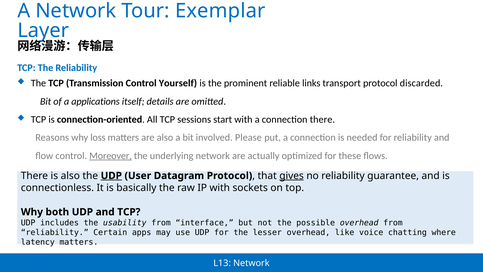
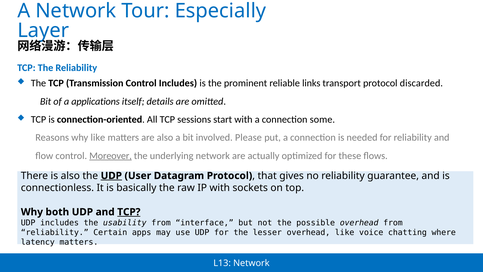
Exemplar: Exemplar -> Especially
Control Yourself: Yourself -> Includes
connection there: there -> some
why loss: loss -> like
gives underline: present -> none
TCP at (129, 212) underline: none -> present
